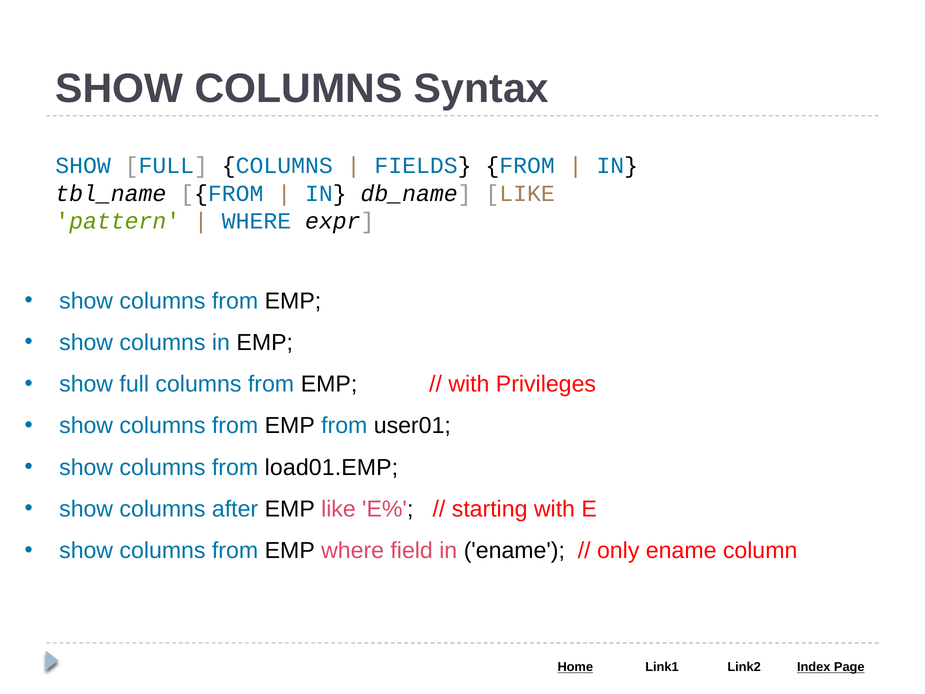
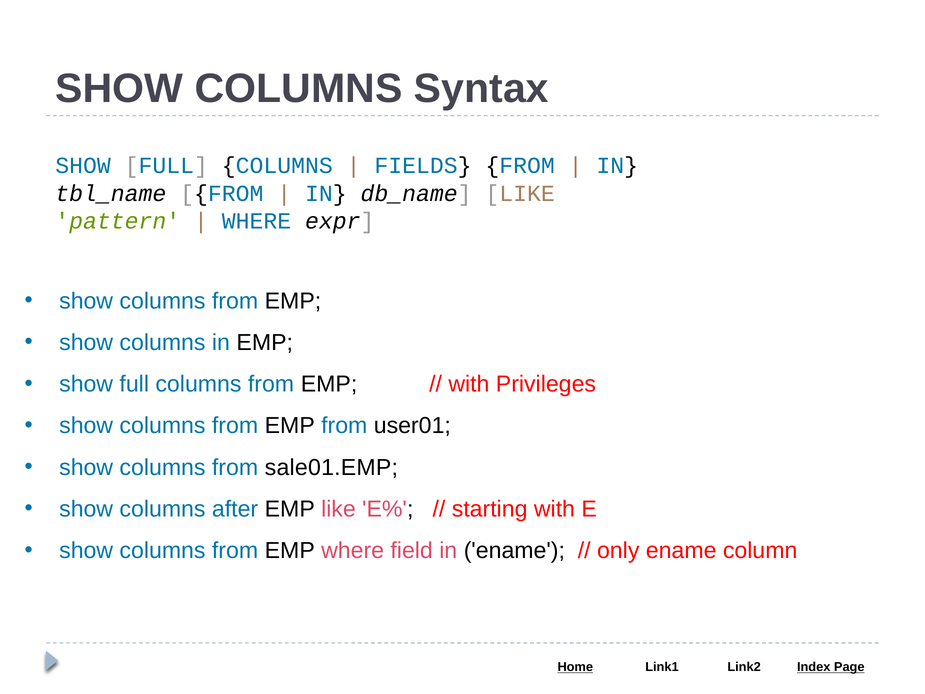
load01.EMP: load01.EMP -> sale01.EMP
